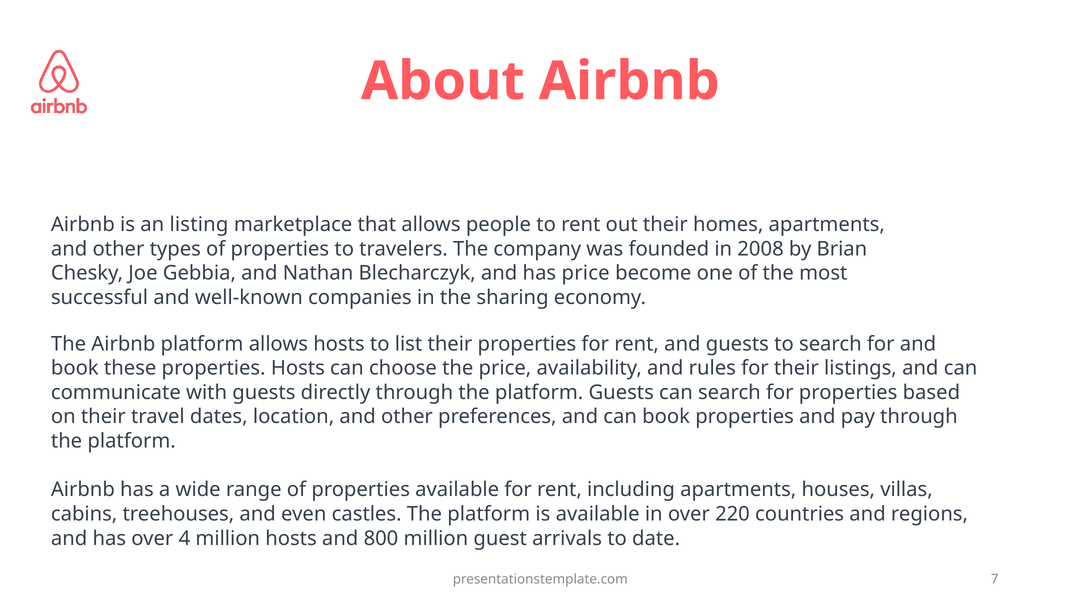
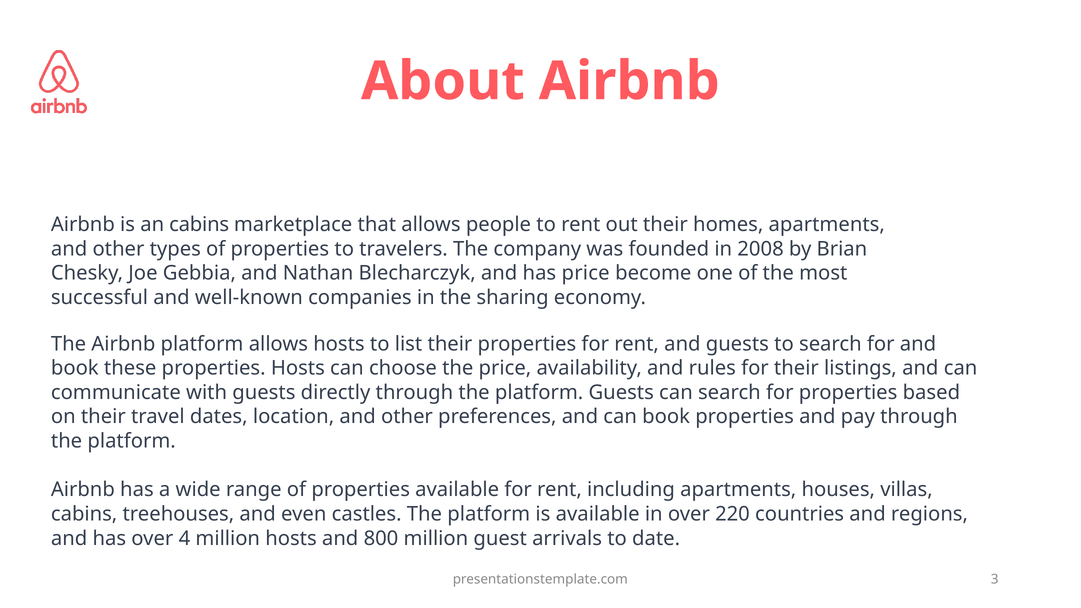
an listing: listing -> cabins
7: 7 -> 3
